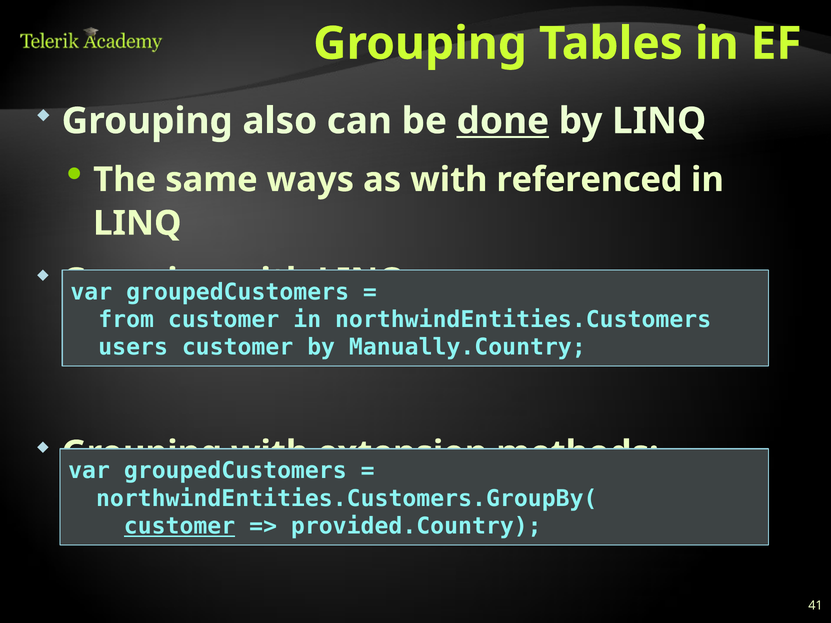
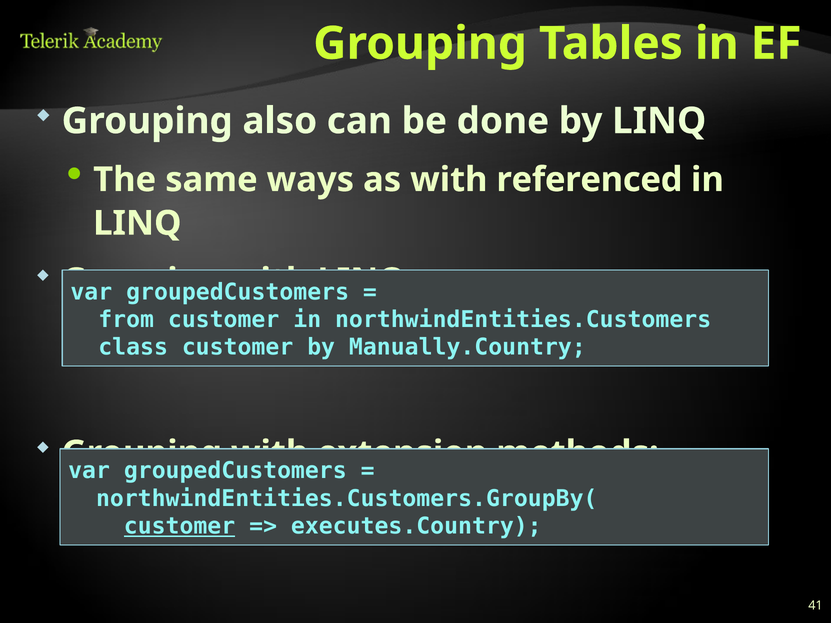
done underline: present -> none
users: users -> class
provided.Country: provided.Country -> executes.Country
